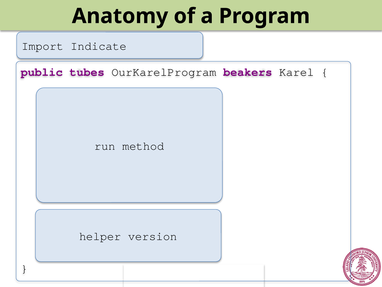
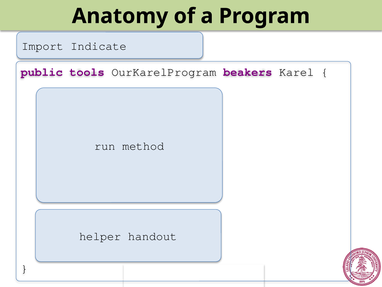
tubes: tubes -> tools
version: version -> handout
